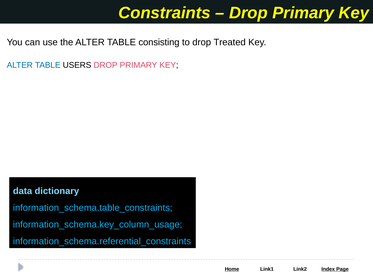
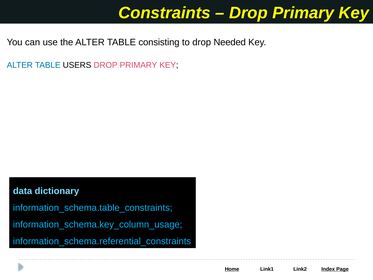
Treated: Treated -> Needed
